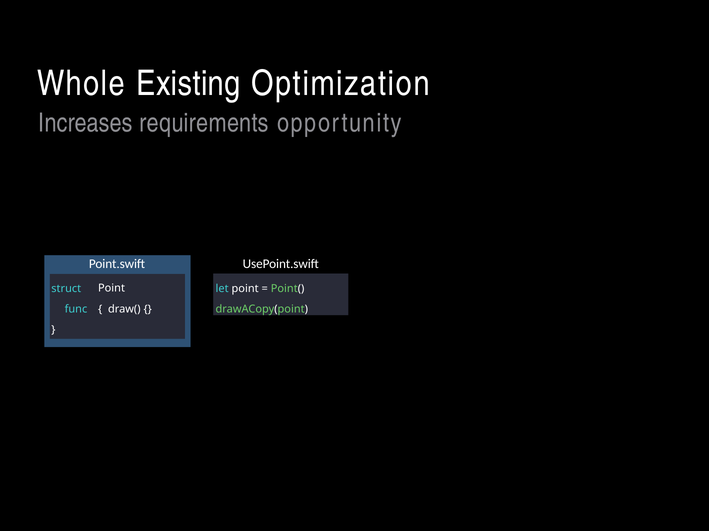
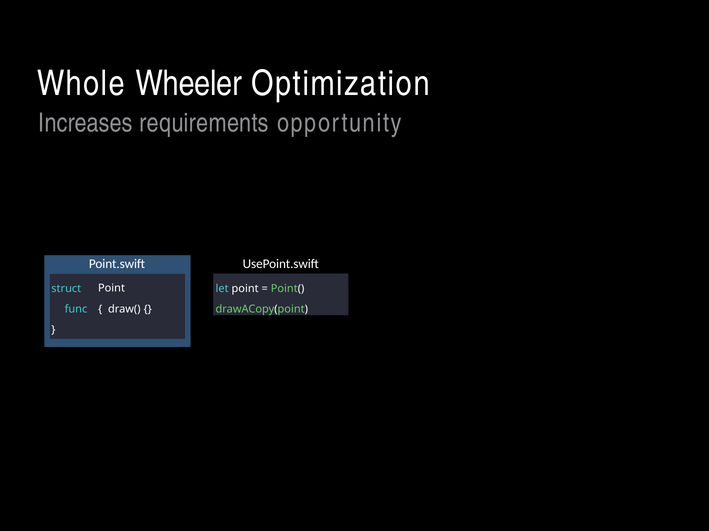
Existing: Existing -> Wheeler
